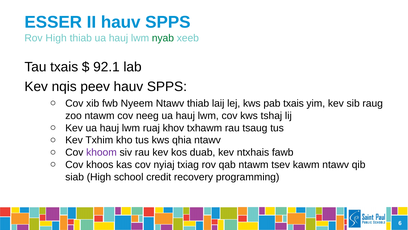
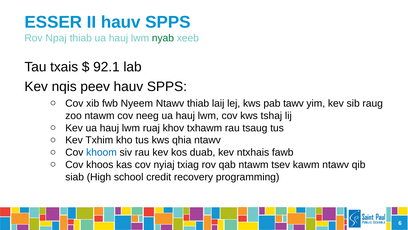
Rov High: High -> Npaj
pab txais: txais -> tawv
khoom colour: purple -> blue
